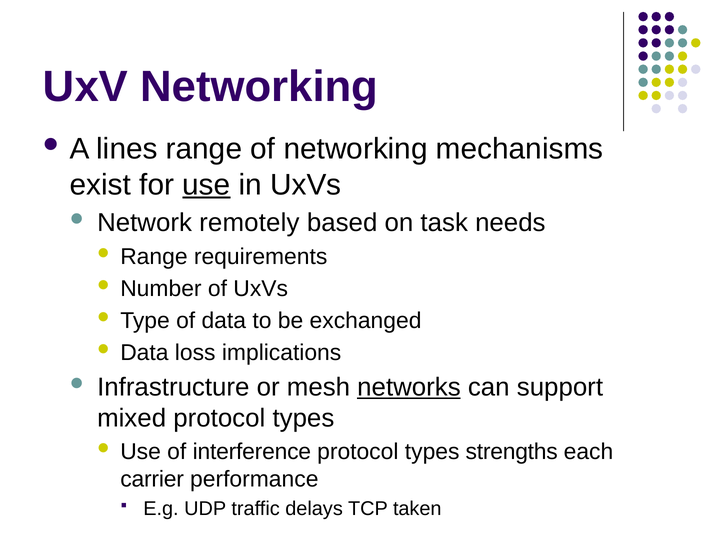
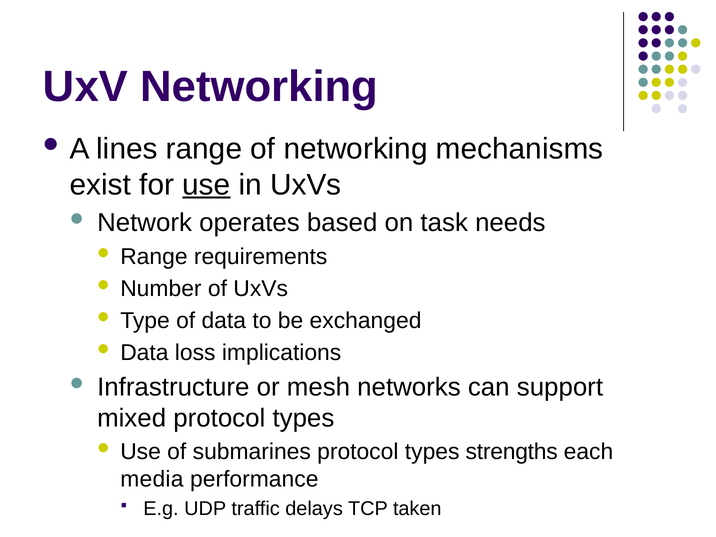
remotely: remotely -> operates
networks underline: present -> none
interference: interference -> submarines
carrier: carrier -> media
